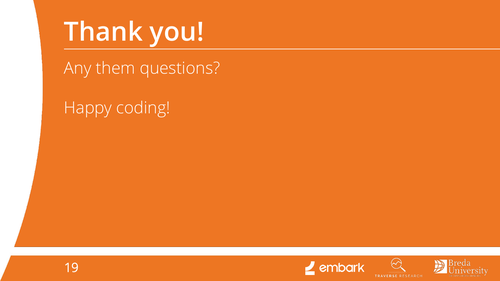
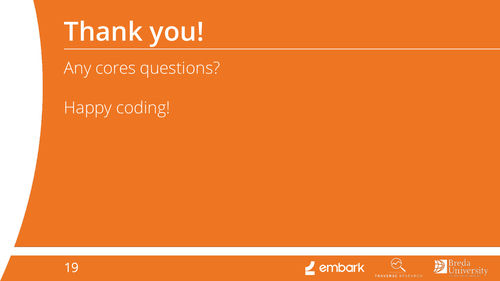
them: them -> cores
